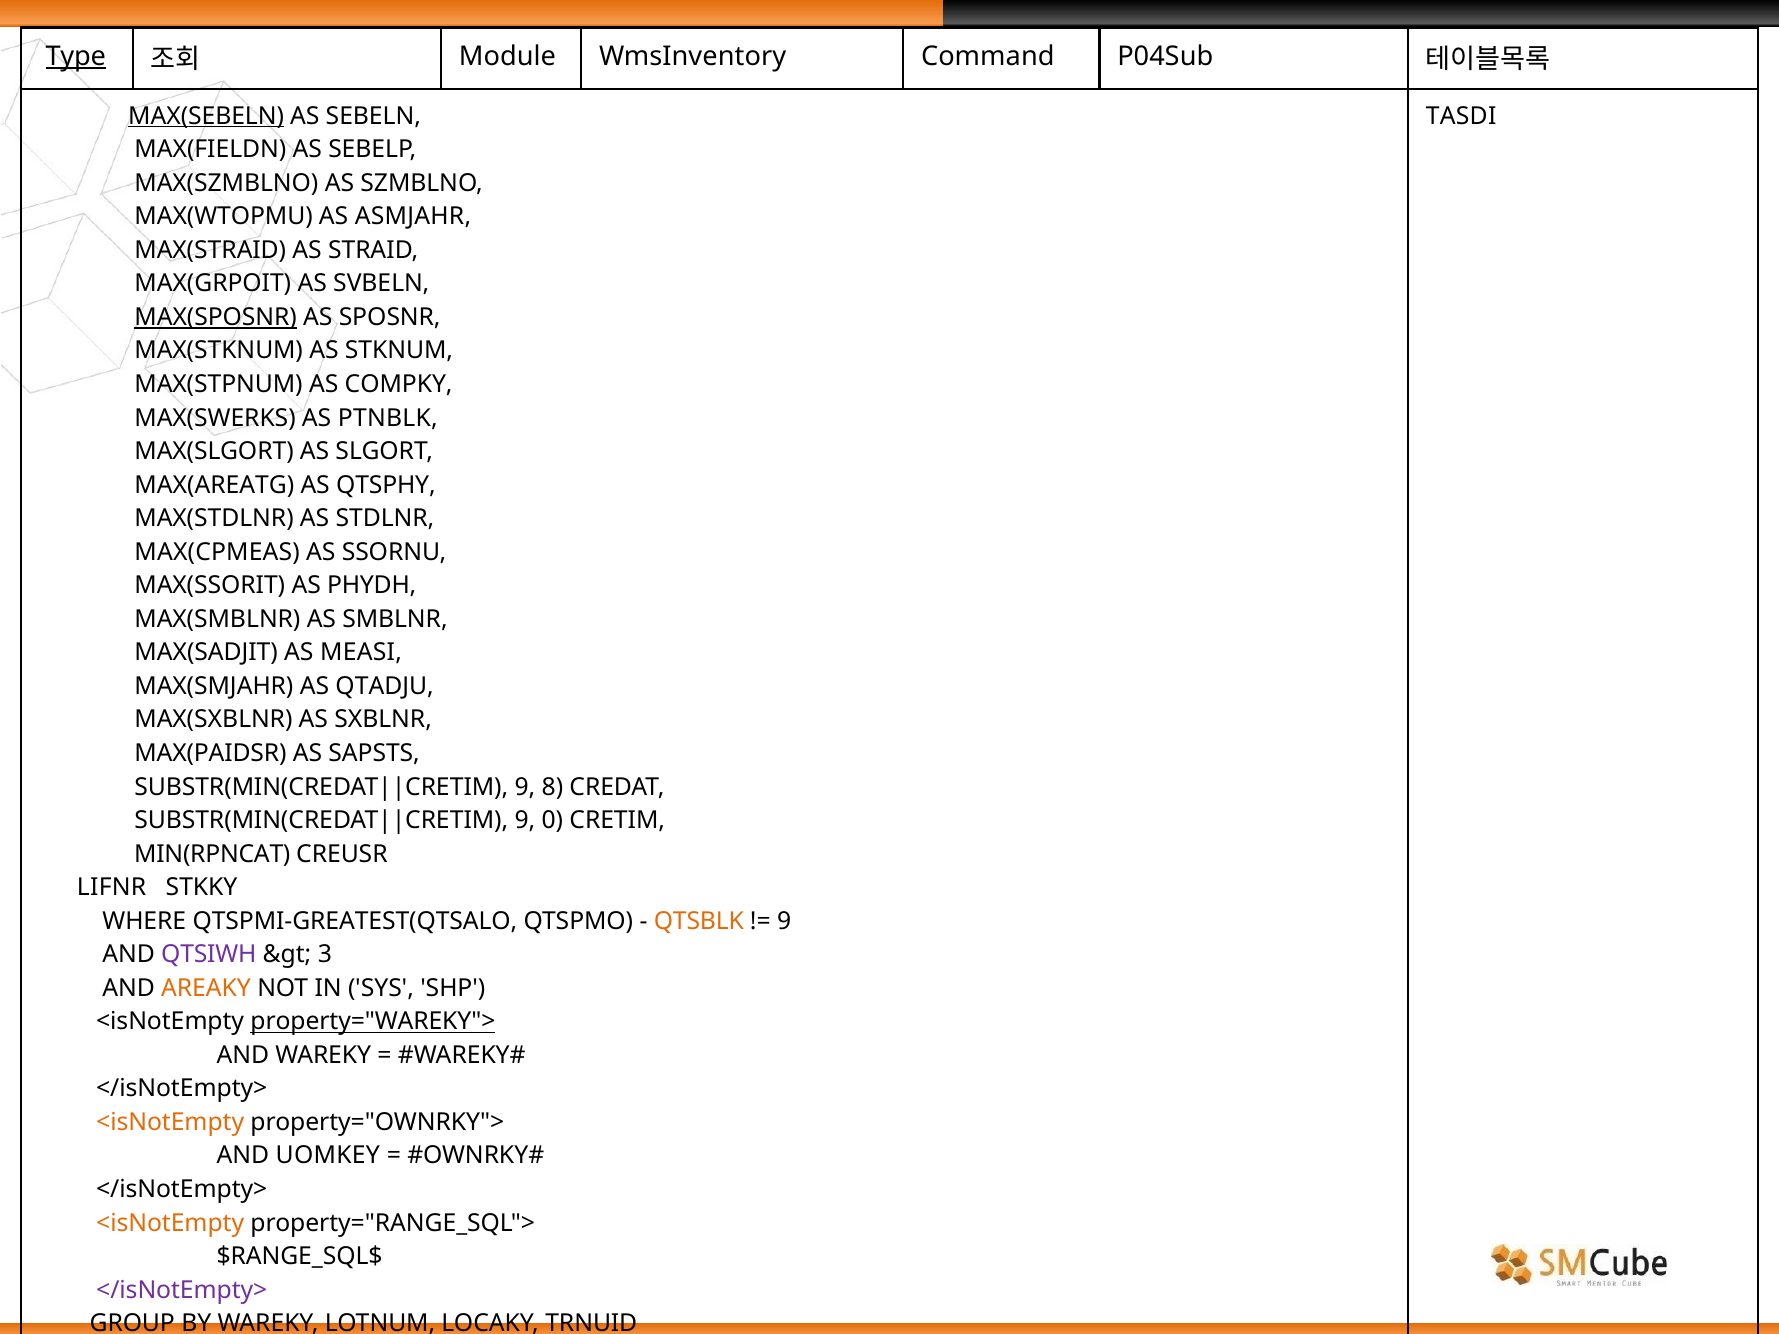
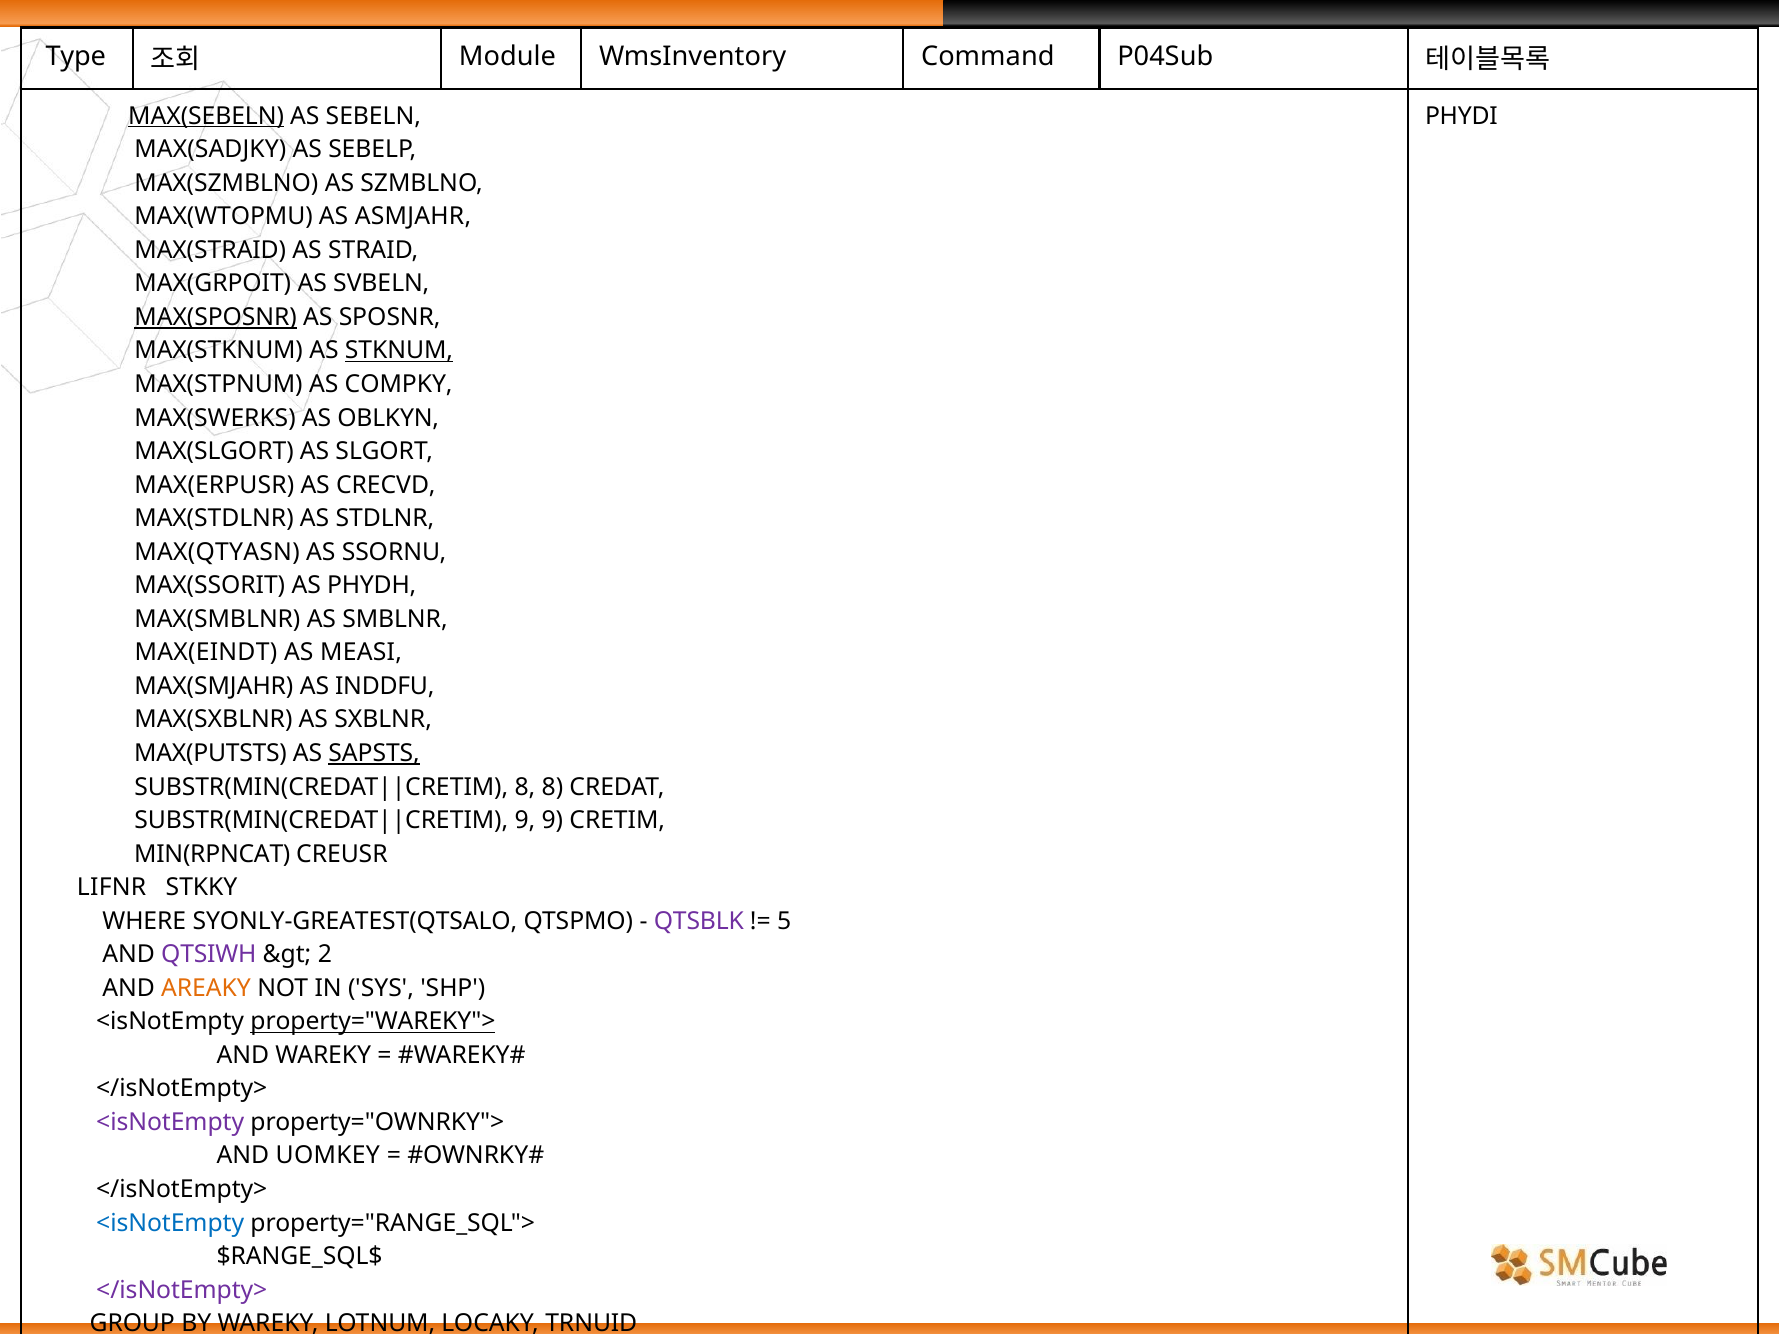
Type underline: present -> none
TASDI: TASDI -> PHYDI
MAX(FIELDN: MAX(FIELDN -> MAX(SADJKY
STKNUM underline: none -> present
PTNBLK: PTNBLK -> OBLKYN
MAX(AREATG: MAX(AREATG -> MAX(ERPUSR
QTSPHY: QTSPHY -> CRECVD
MAX(CPMEAS: MAX(CPMEAS -> MAX(QTYASN
MAX(SADJIT: MAX(SADJIT -> MAX(EINDT
QTADJU: QTADJU -> INDDFU
MAX(PAIDSR: MAX(PAIDSR -> MAX(PUTSTS
SAPSTS underline: none -> present
9 at (525, 787): 9 -> 8
9 0: 0 -> 9
QTSPMI-GREATEST(QTSALO: QTSPMI-GREATEST(QTSALO -> SYONLY-GREATEST(QTSALO
QTSBLK colour: orange -> purple
9 at (784, 921): 9 -> 5
3: 3 -> 2
<isNotEmpty at (170, 1122) colour: orange -> purple
<isNotEmpty at (170, 1223) colour: orange -> blue
